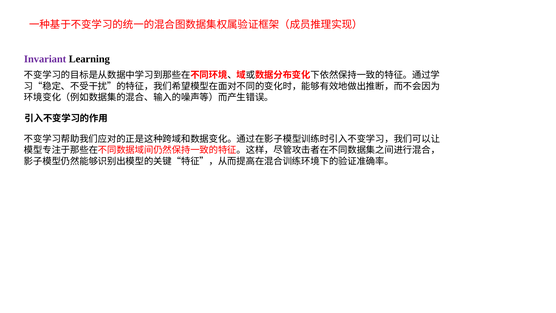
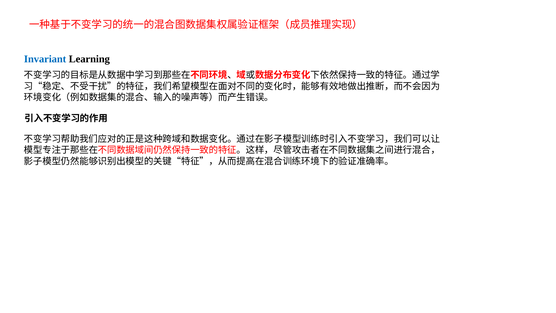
Invariant colour: purple -> blue
